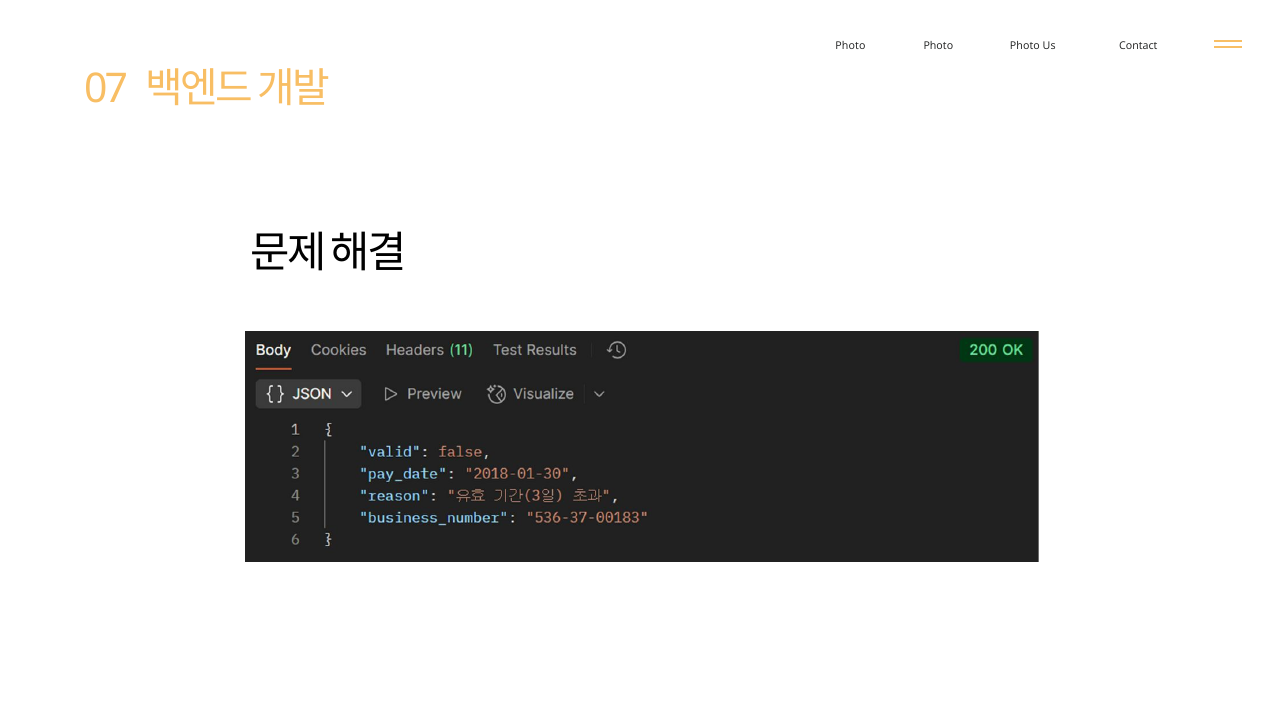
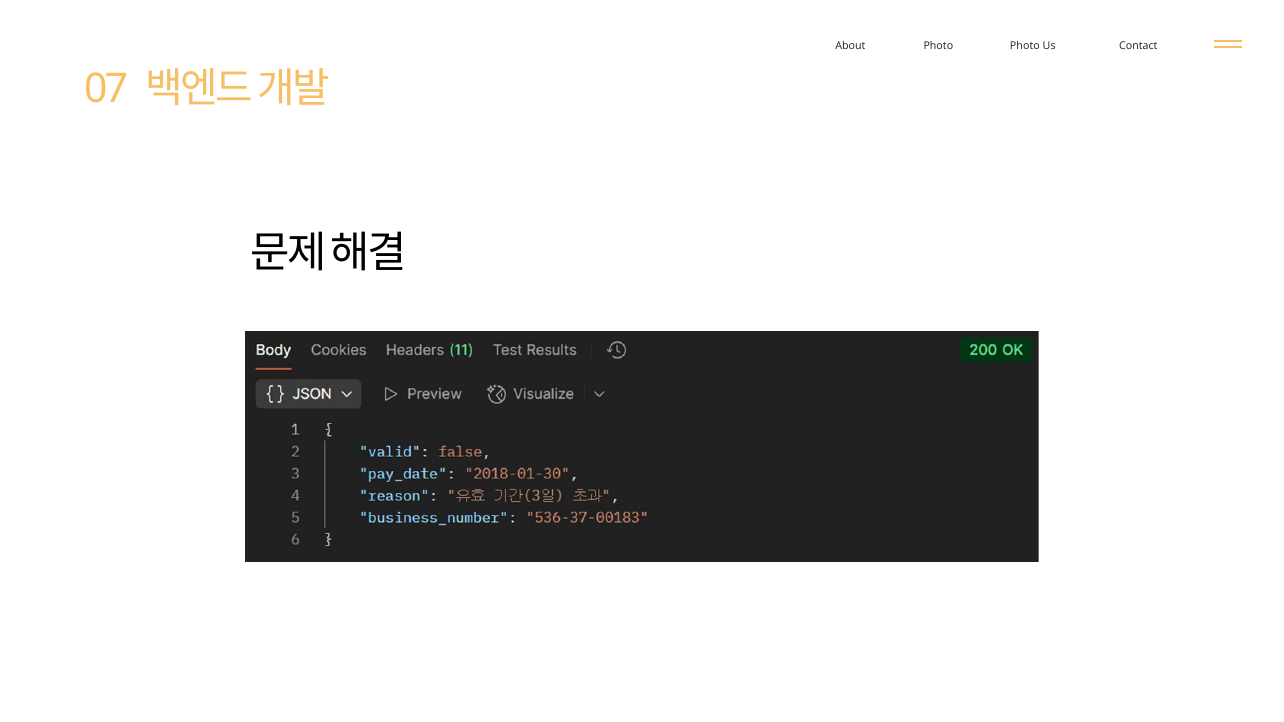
Photo at (850, 46): Photo -> About
